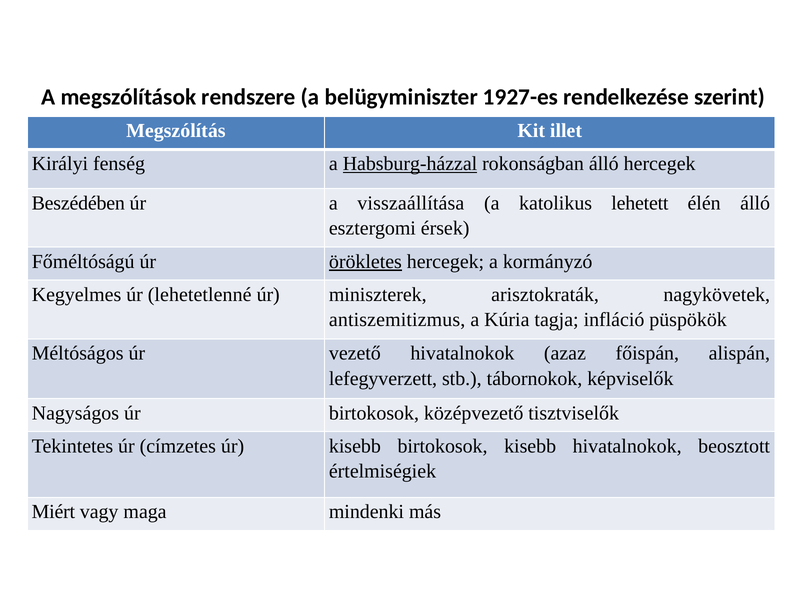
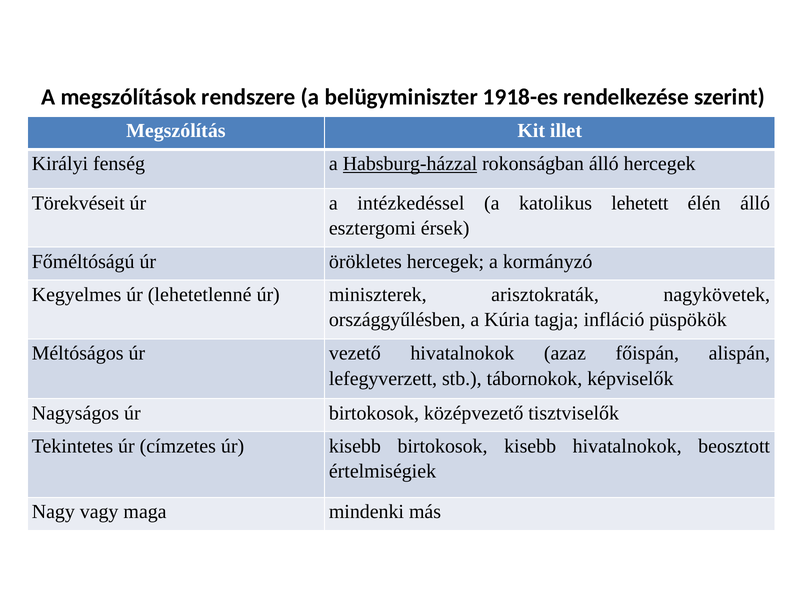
1927-es: 1927-es -> 1918-es
Beszédében: Beszédében -> Törekvéseit
visszaállítása: visszaállítása -> intézkedéssel
örökletes underline: present -> none
antiszemitizmus: antiszemitizmus -> országgyűlésben
Miért: Miért -> Nagy
